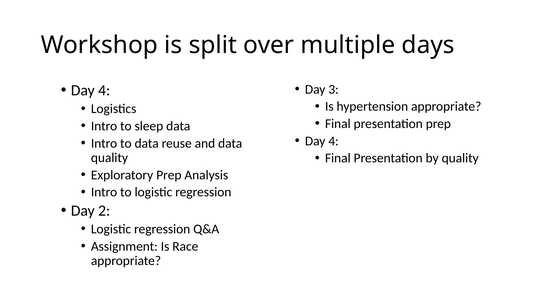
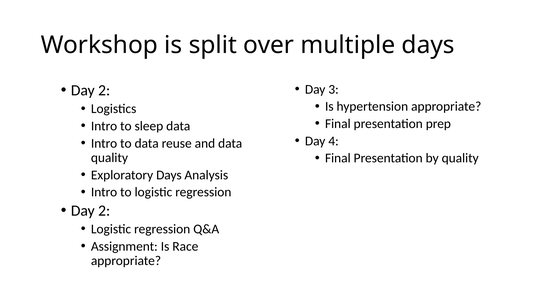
4 at (104, 90): 4 -> 2
Exploratory Prep: Prep -> Days
